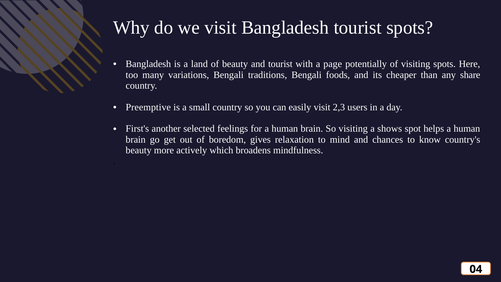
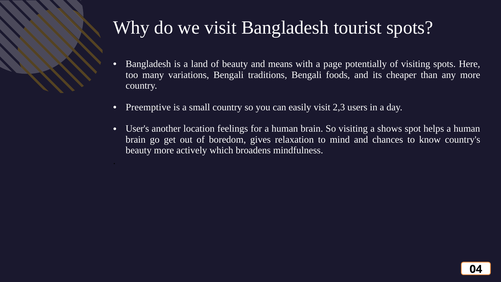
and tourist: tourist -> means
any share: share -> more
First's: First's -> User's
selected: selected -> location
